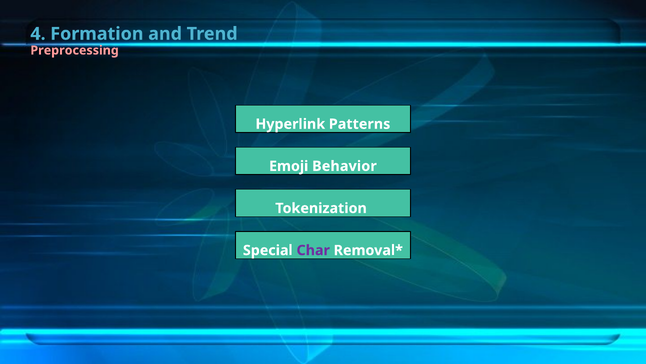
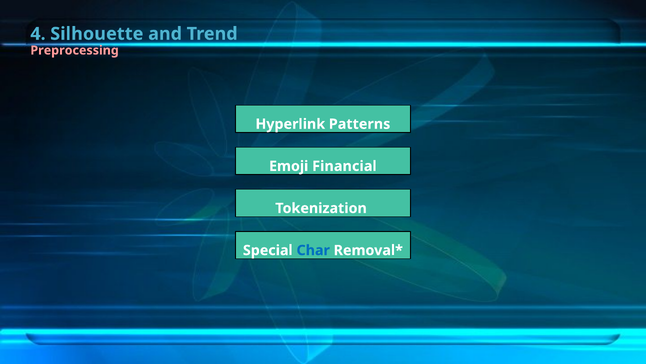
Formation: Formation -> Silhouette
Behavior: Behavior -> Financial
Char colour: purple -> blue
